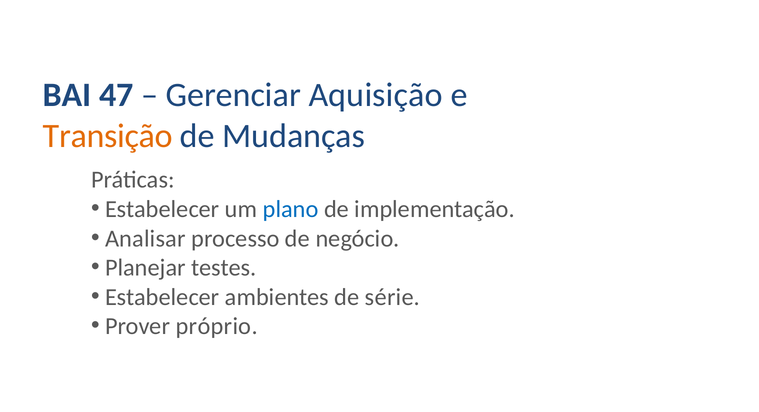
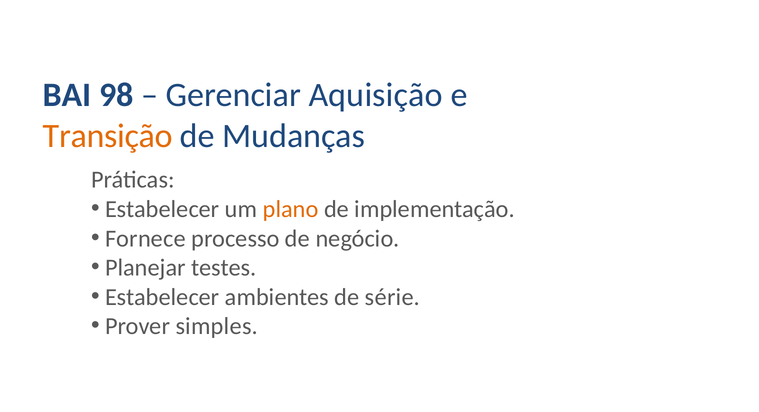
47: 47 -> 98
plano colour: blue -> orange
Analisar: Analisar -> Fornece
próprio: próprio -> simples
